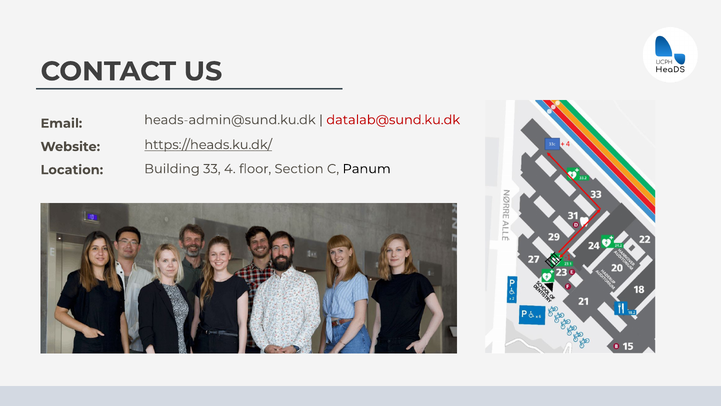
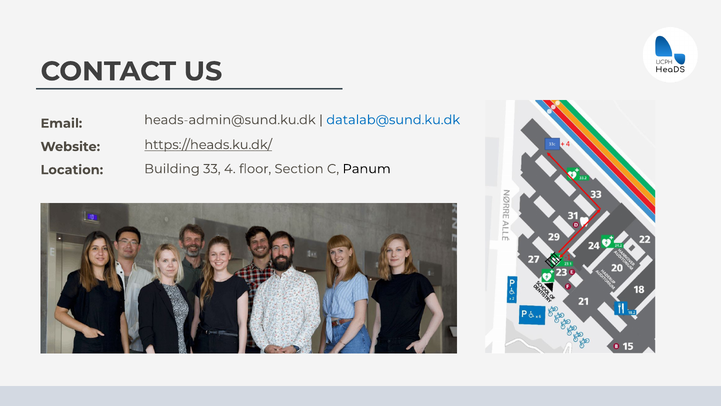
datalab@sund.ku.dk colour: red -> blue
